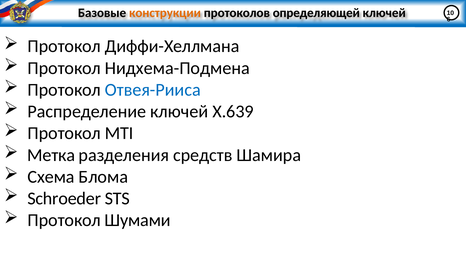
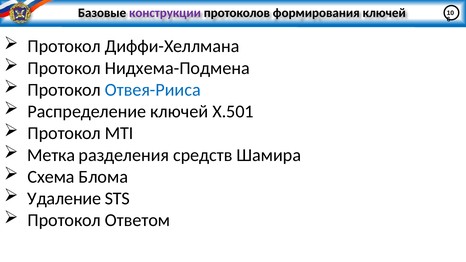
конструкции colour: orange -> purple
определяющей: определяющей -> формирования
Х.639: Х.639 -> Х.501
Schroeder: Schroeder -> Удаление
Шумами: Шумами -> Ответом
